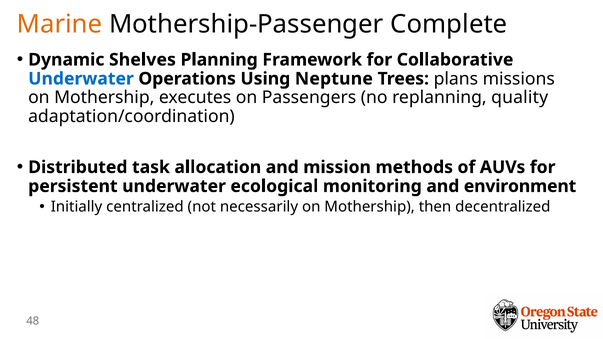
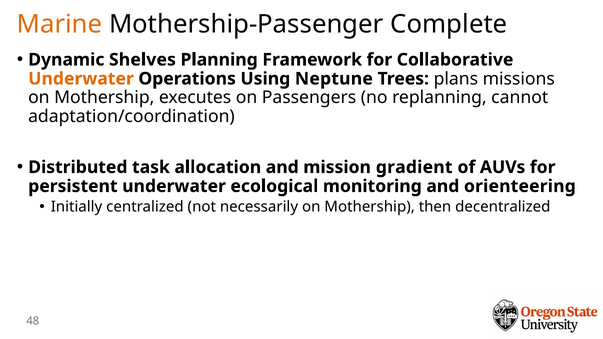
Underwater at (81, 79) colour: blue -> orange
quality: quality -> cannot
methods: methods -> gradient
environment: environment -> orienteering
